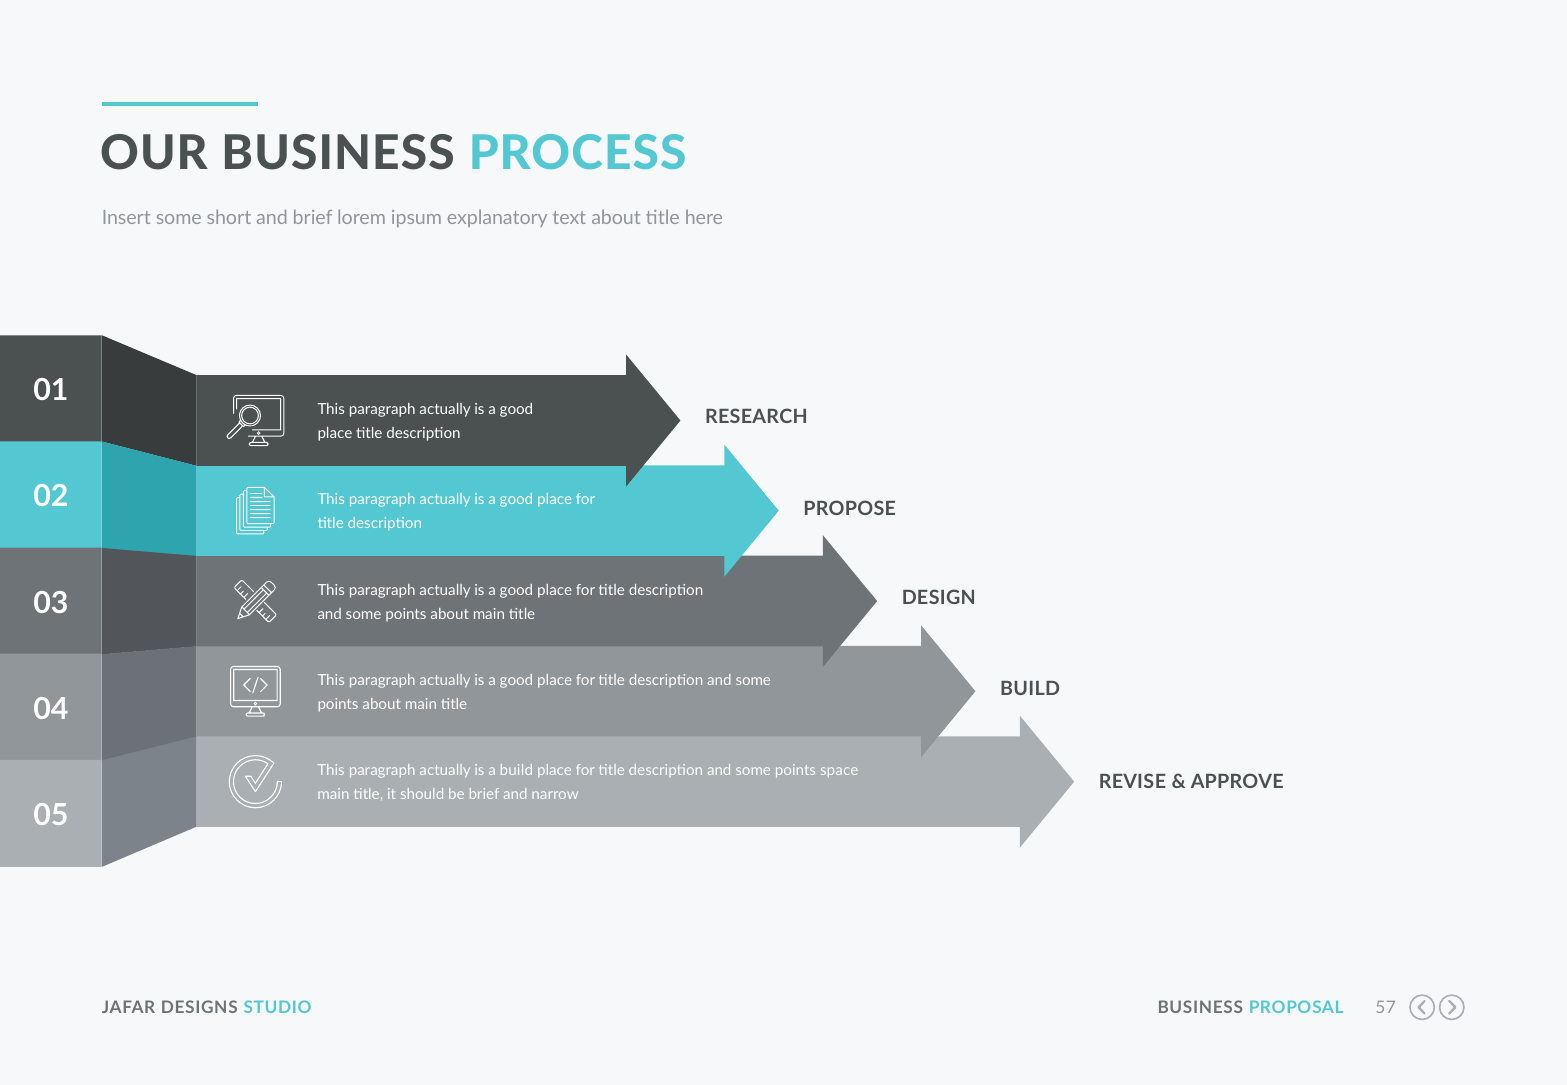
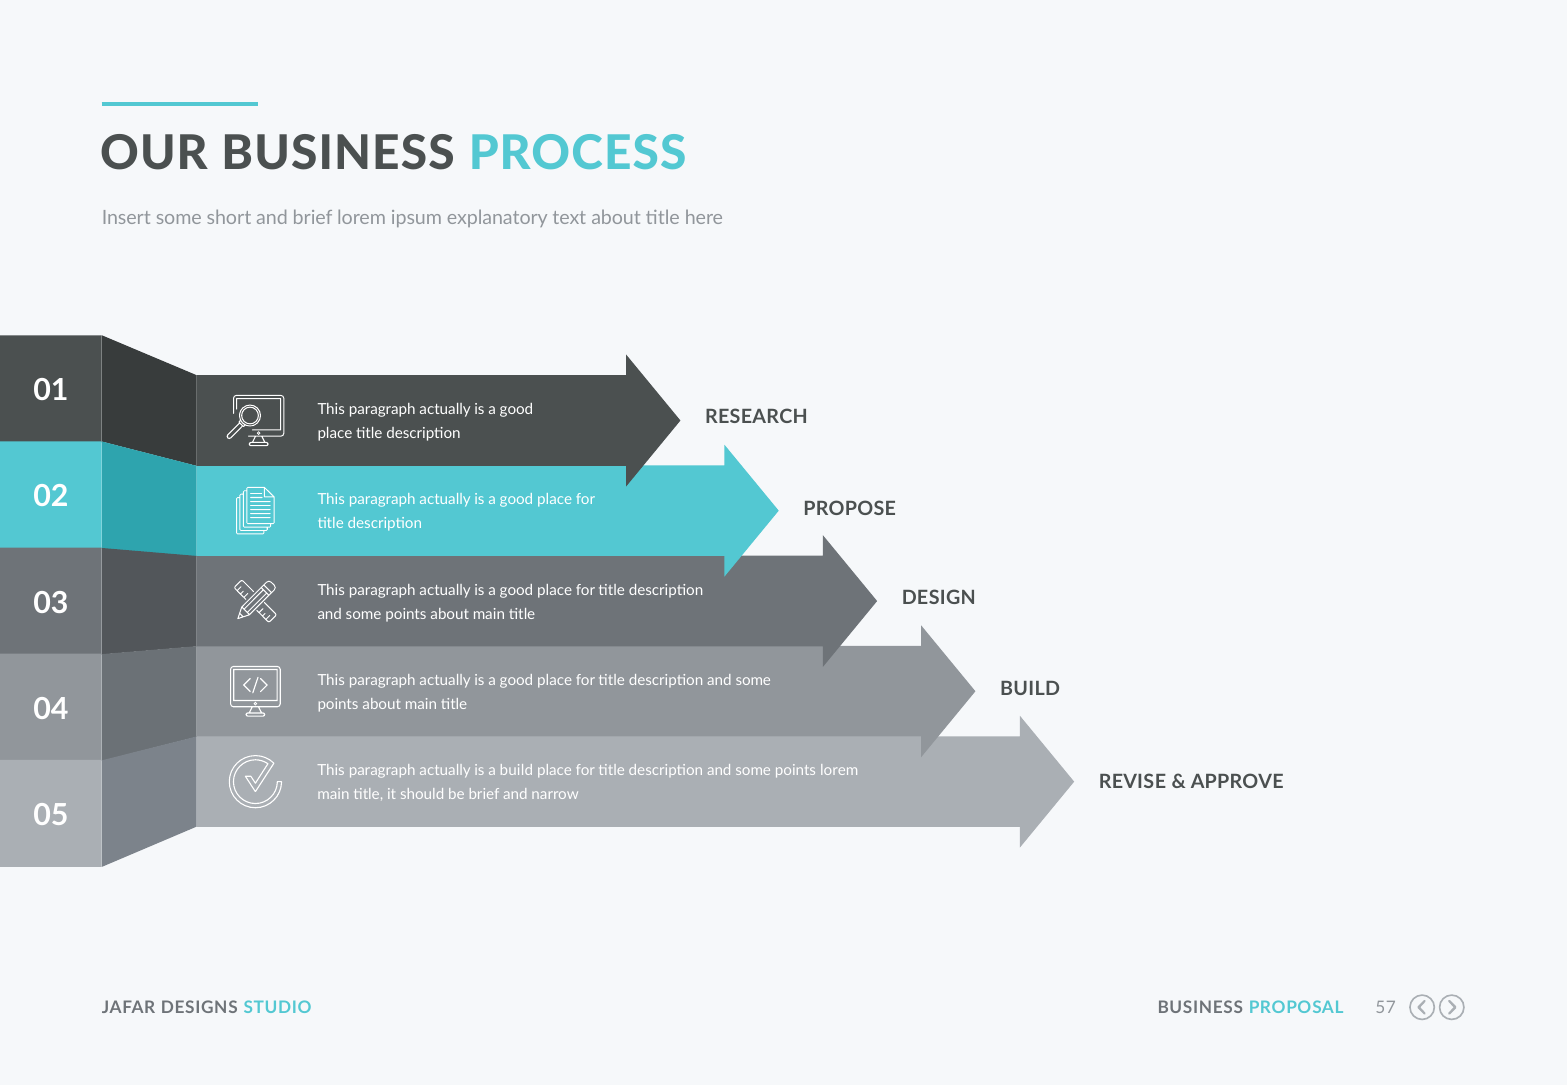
points space: space -> lorem
